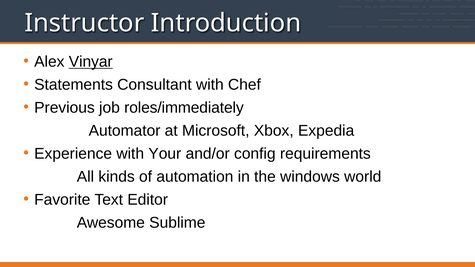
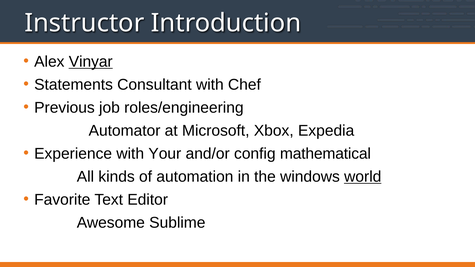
roles/immediately: roles/immediately -> roles/engineering
requirements: requirements -> mathematical
world underline: none -> present
